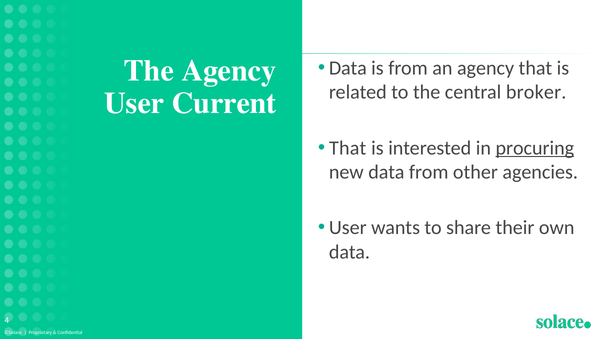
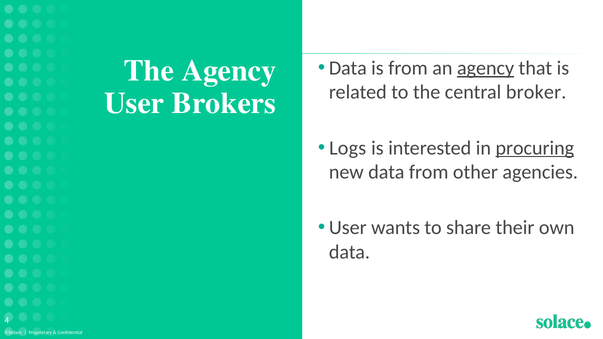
agency at (486, 68) underline: none -> present
Current: Current -> Brokers
That at (348, 148): That -> Logs
